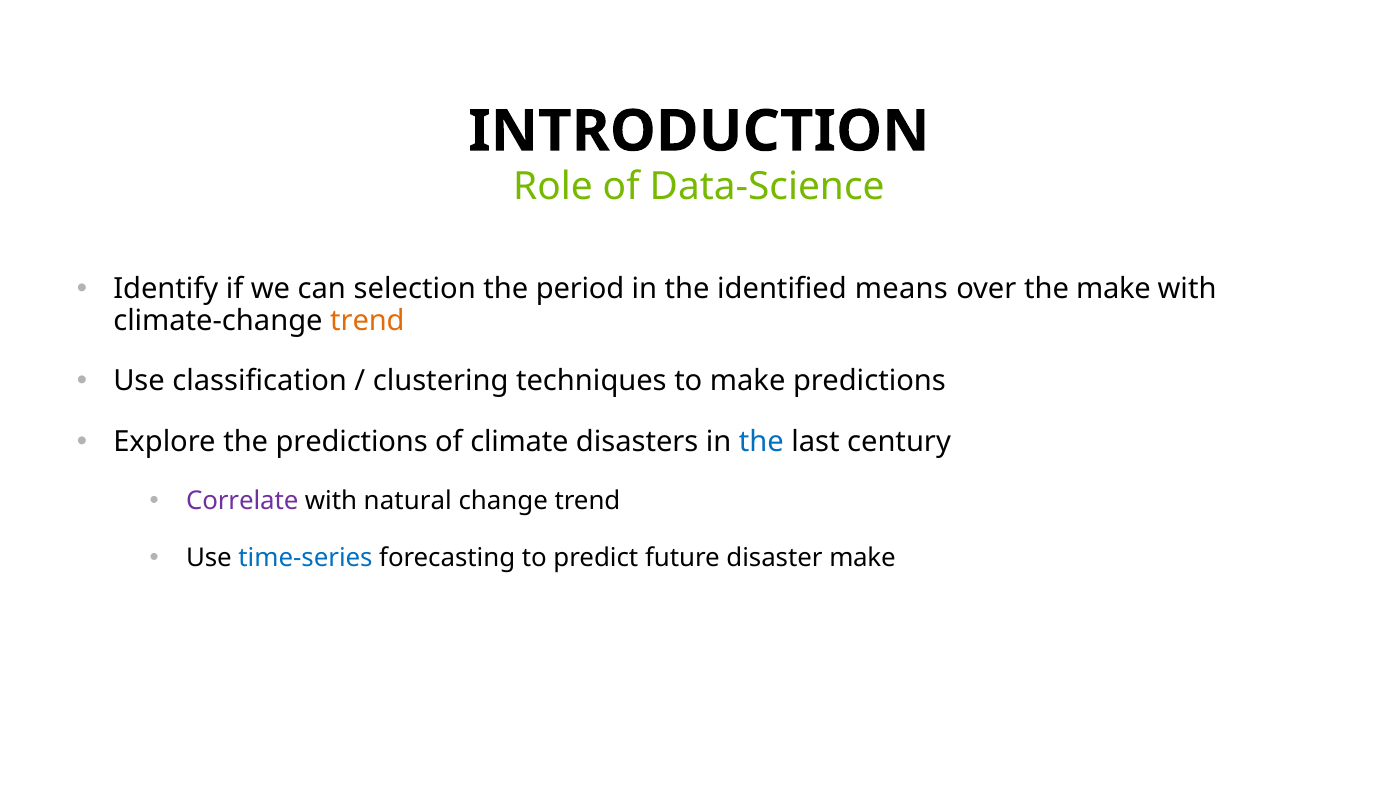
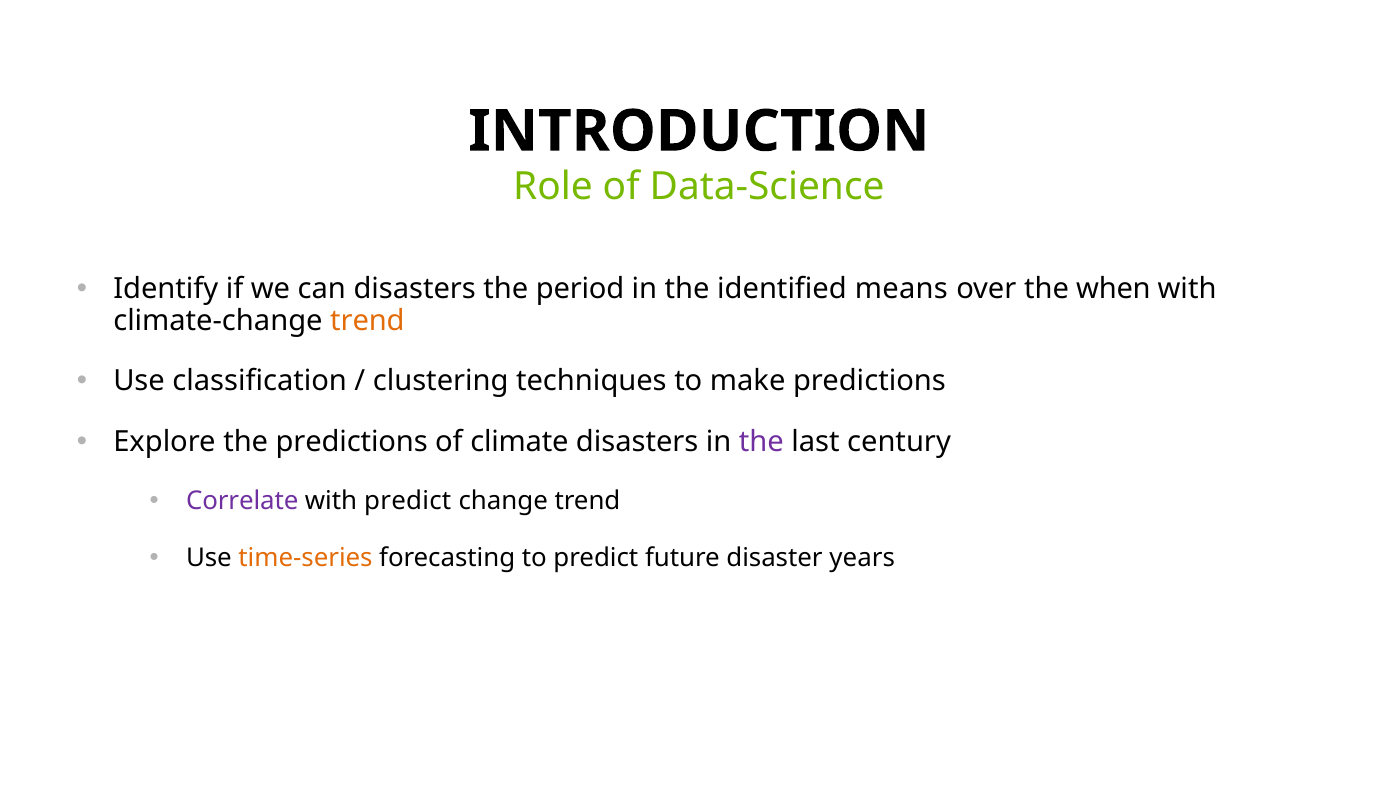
can selection: selection -> disasters
the make: make -> when
the at (761, 442) colour: blue -> purple
with natural: natural -> predict
time-series colour: blue -> orange
disaster make: make -> years
